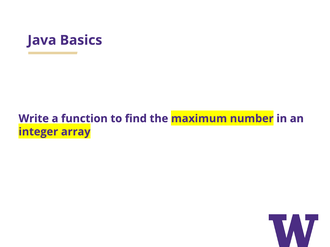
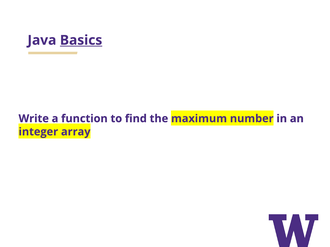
Basics underline: none -> present
